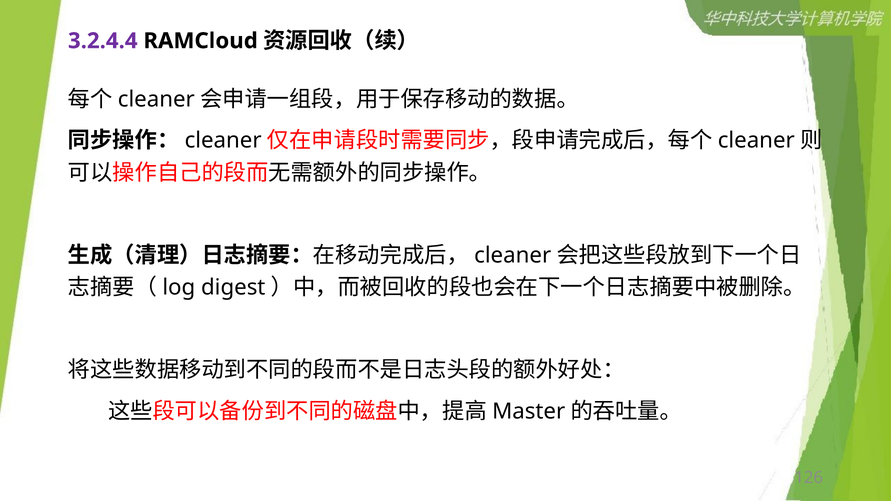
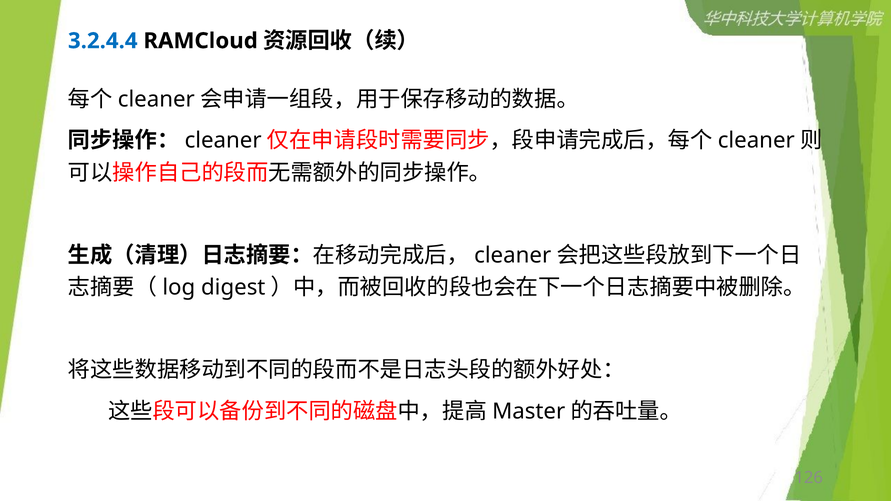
3.2.4.4 colour: purple -> blue
